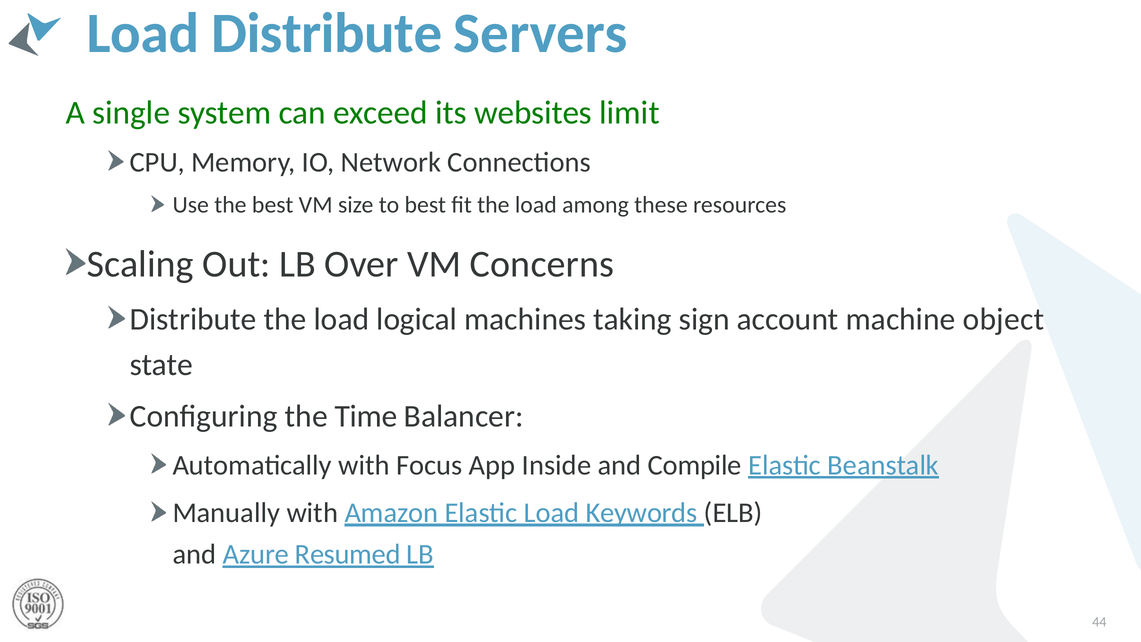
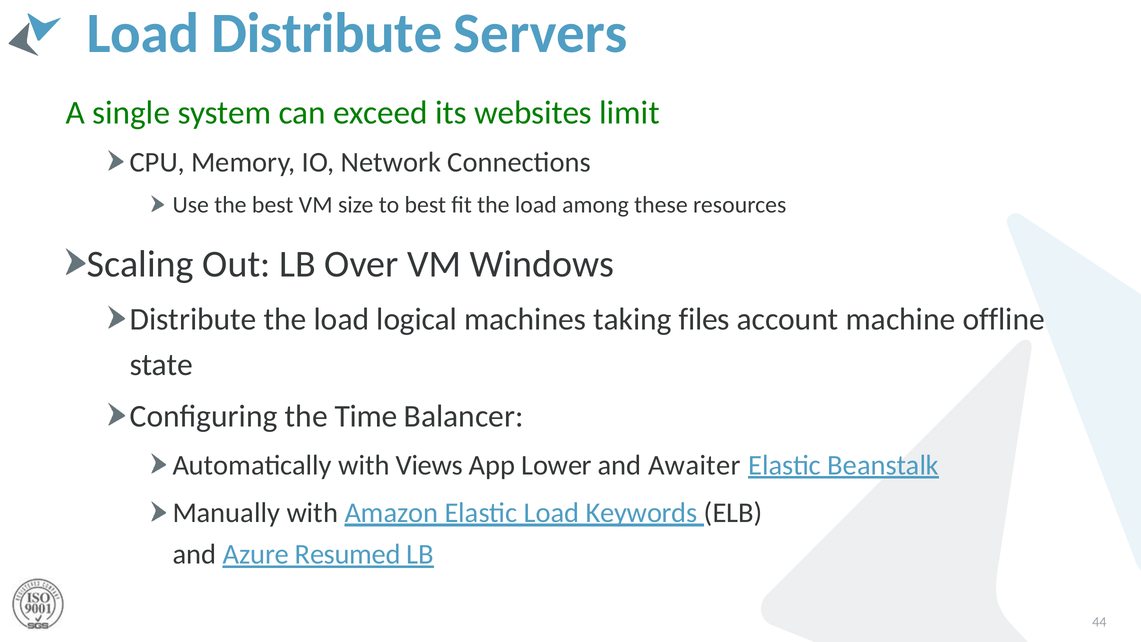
Concerns: Concerns -> Windows
sign: sign -> files
object: object -> offline
Focus: Focus -> Views
Inside: Inside -> Lower
Compile: Compile -> Awaiter
